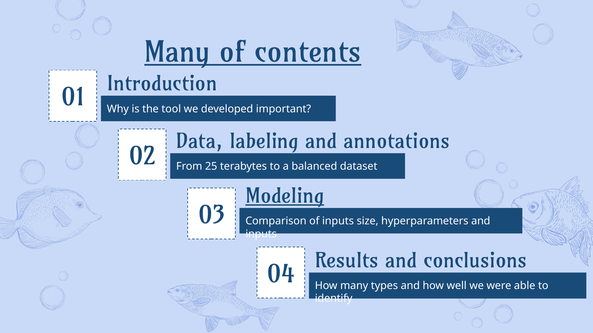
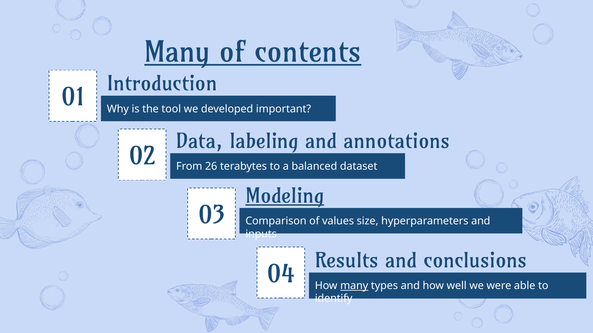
25: 25 -> 26
of inputs: inputs -> values
many at (354, 286) underline: none -> present
